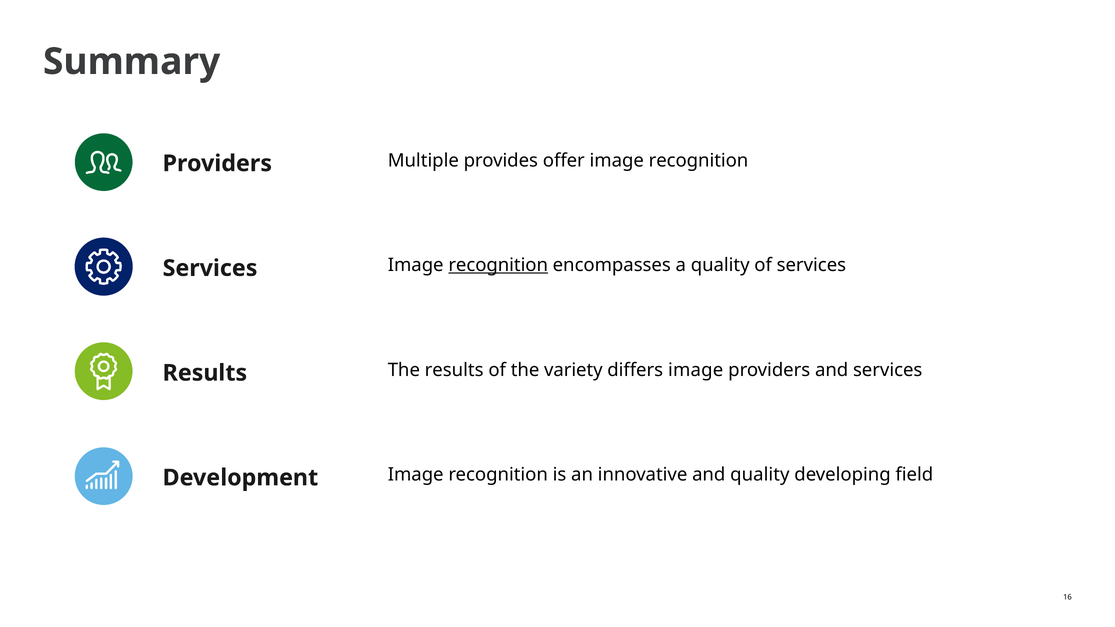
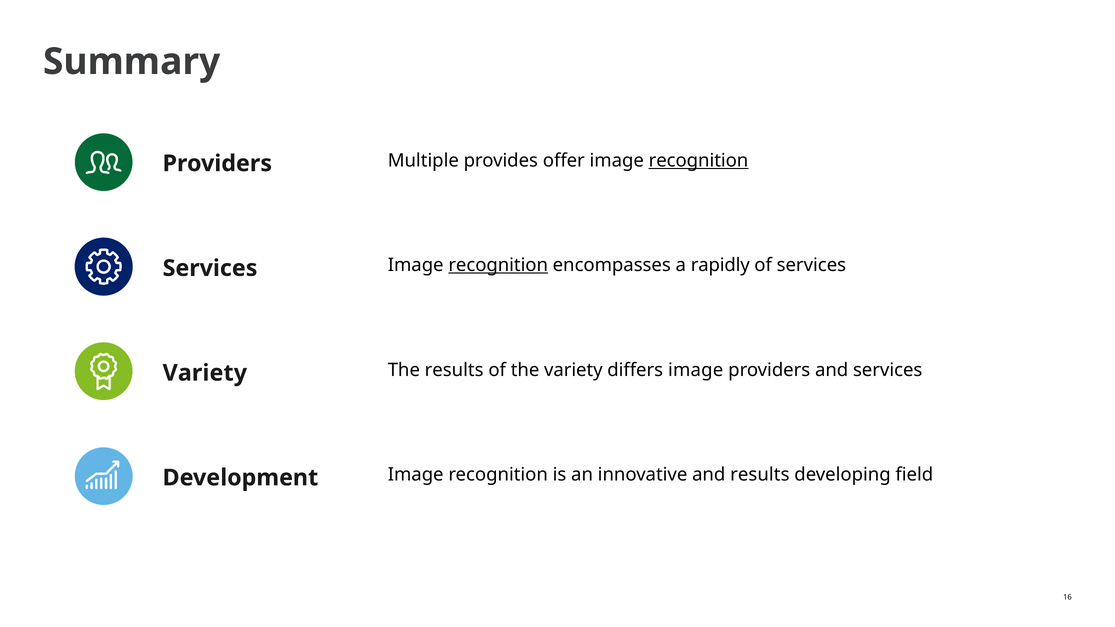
recognition at (698, 160) underline: none -> present
a quality: quality -> rapidly
Results at (205, 373): Results -> Variety
and quality: quality -> results
